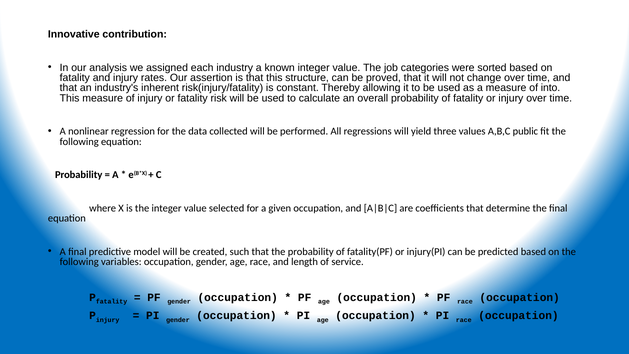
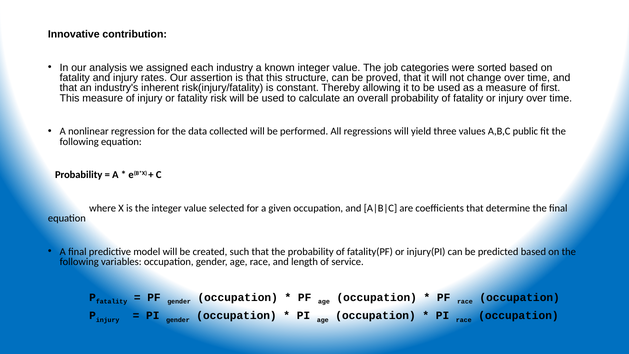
into: into -> first
